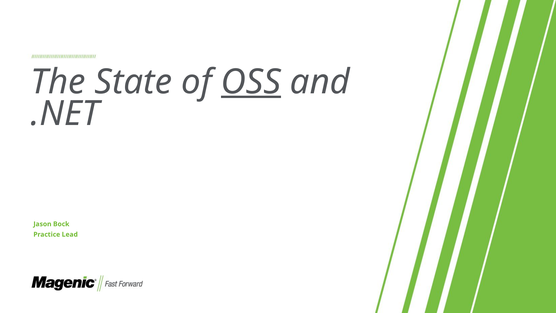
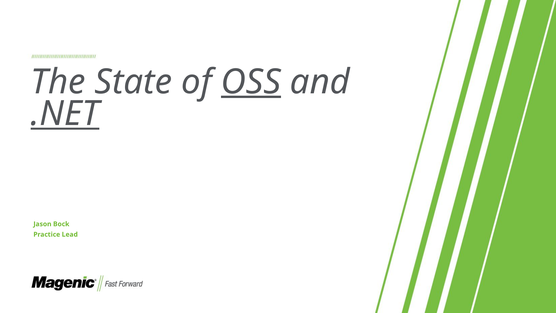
.NET underline: none -> present
